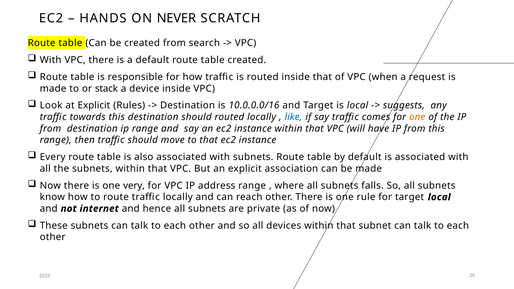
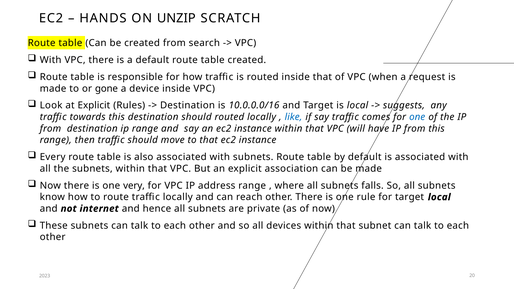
NEVER: NEVER -> UNZIP
stack: stack -> gone
one at (417, 117) colour: orange -> blue
